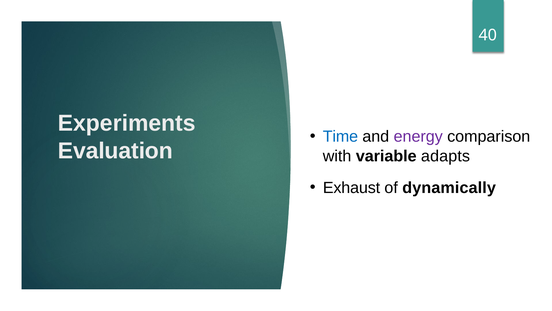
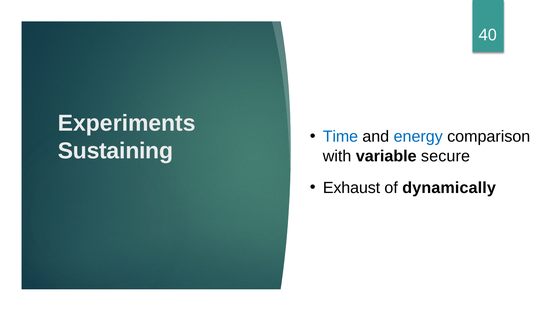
energy colour: purple -> blue
Evaluation: Evaluation -> Sustaining
adapts: adapts -> secure
